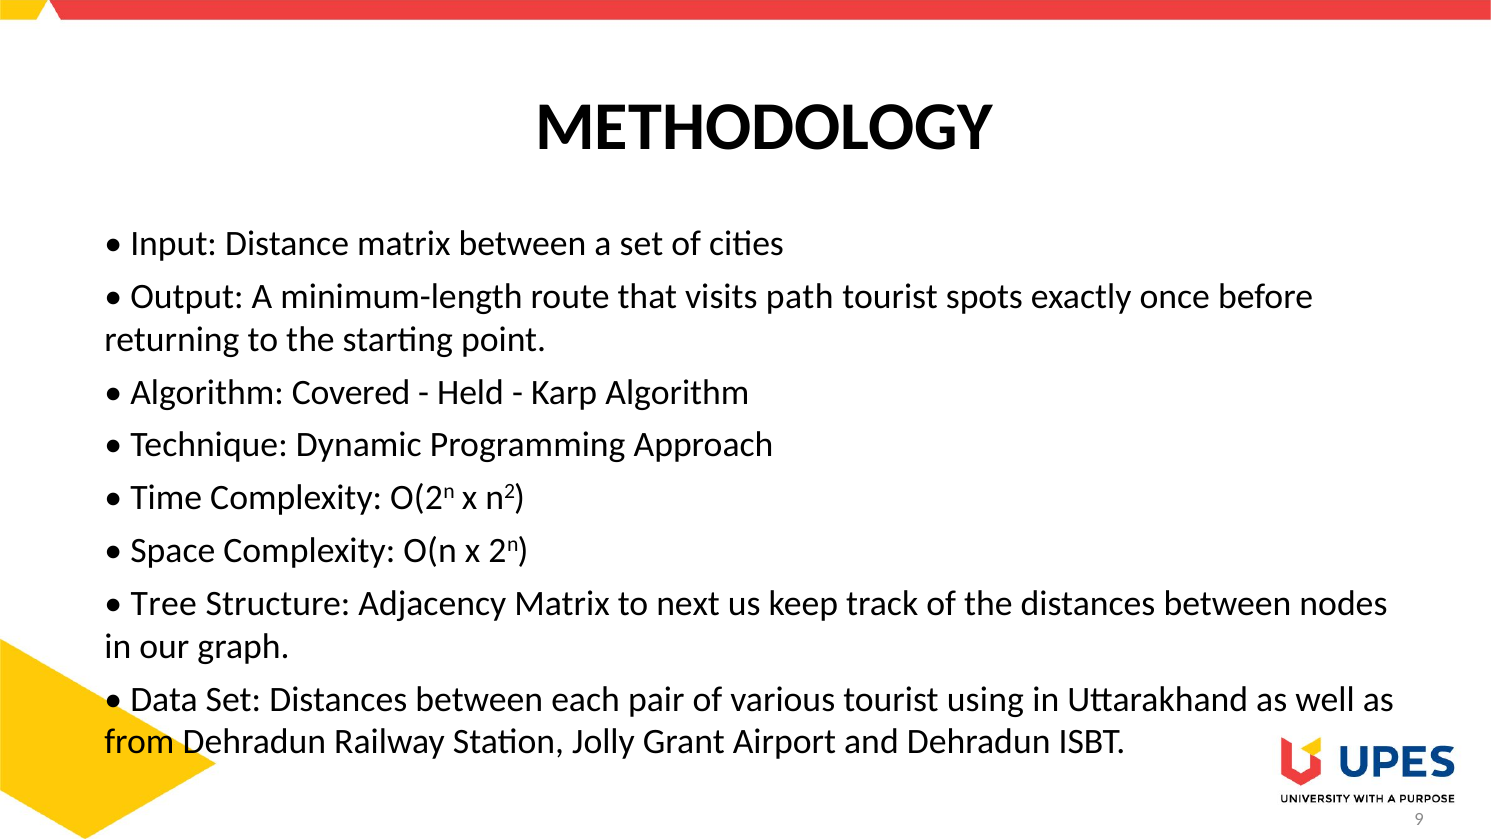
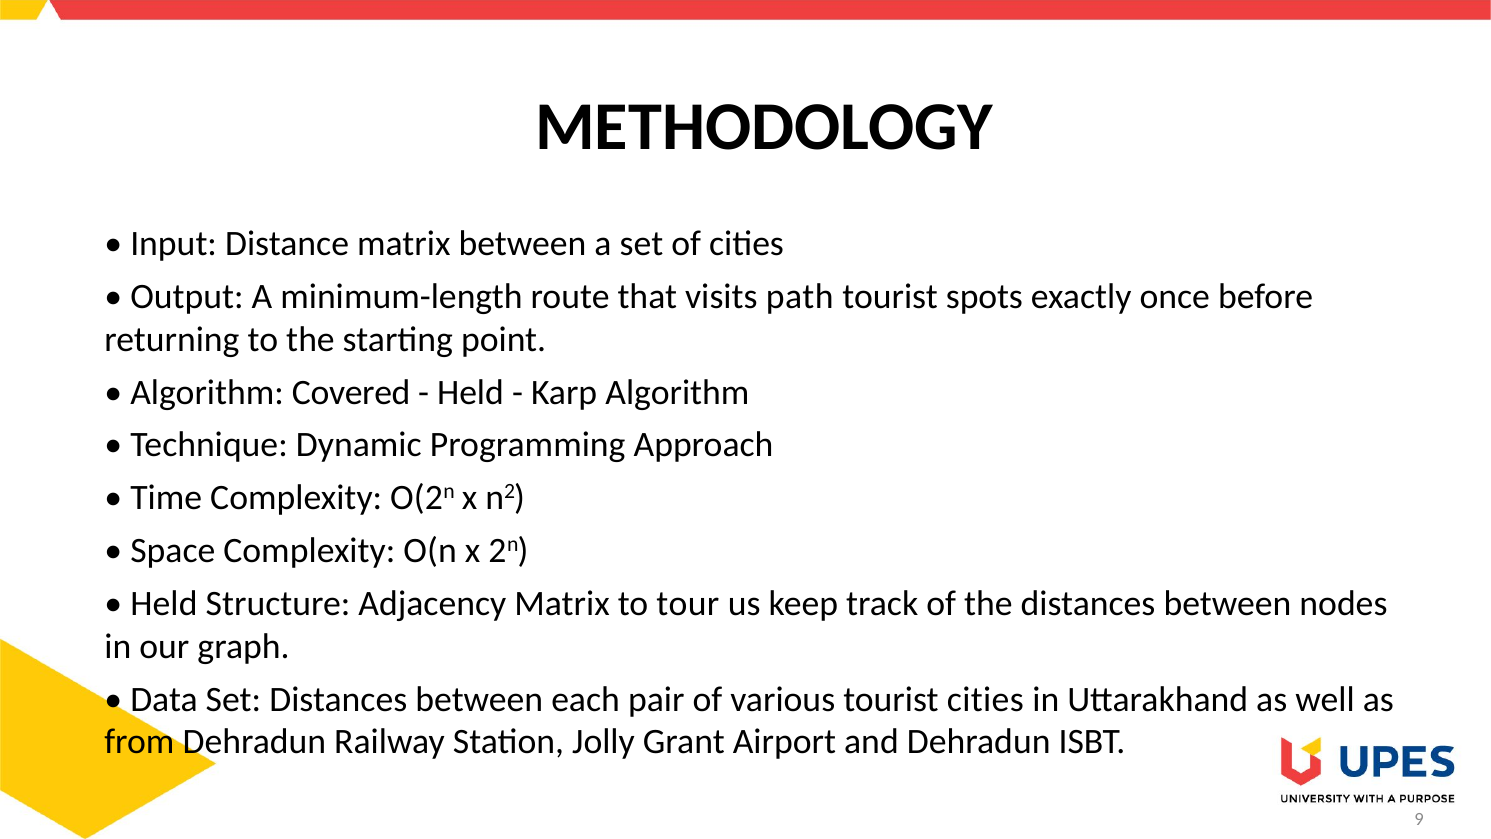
Tree at (164, 603): Tree -> Held
next: next -> tour
tourist using: using -> cities
